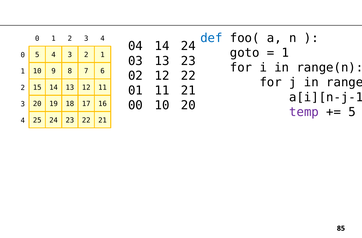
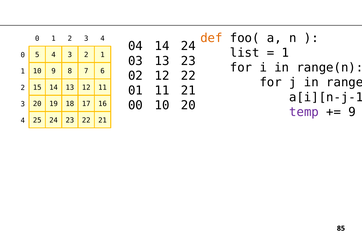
def colour: blue -> orange
goto: goto -> list
5 at (352, 112): 5 -> 9
